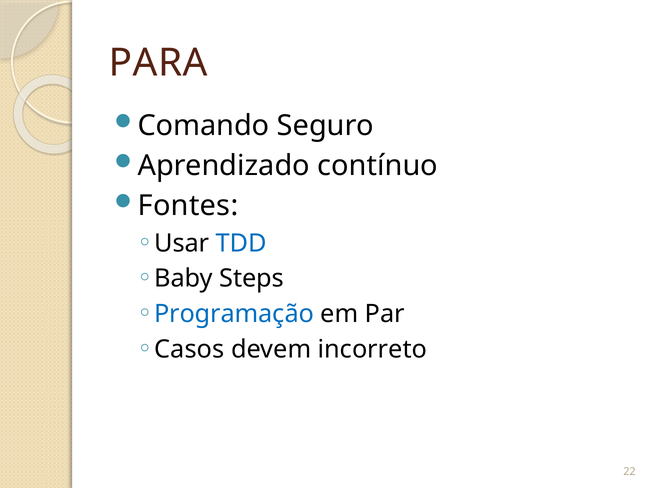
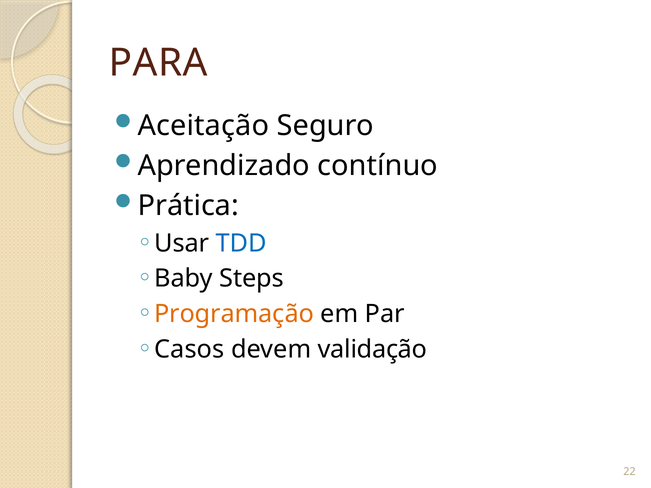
Comando: Comando -> Aceitação
Fontes: Fontes -> Prática
Programação colour: blue -> orange
incorreto: incorreto -> validação
